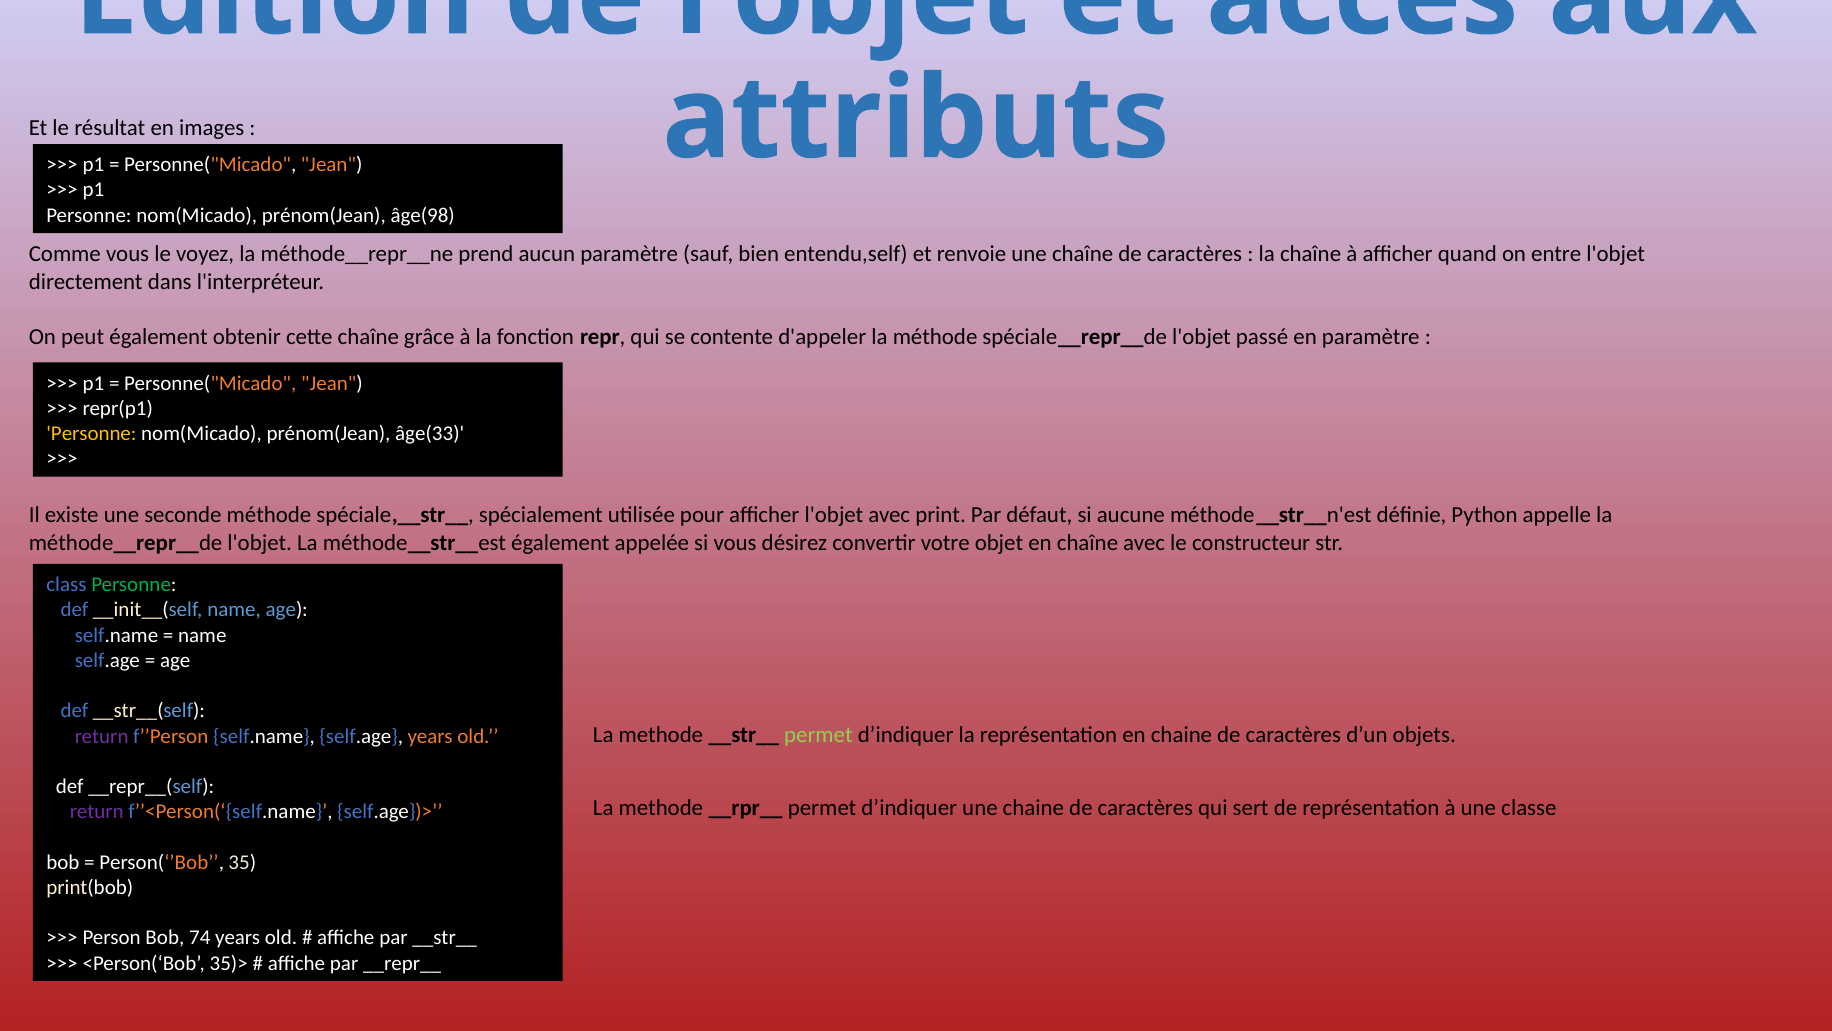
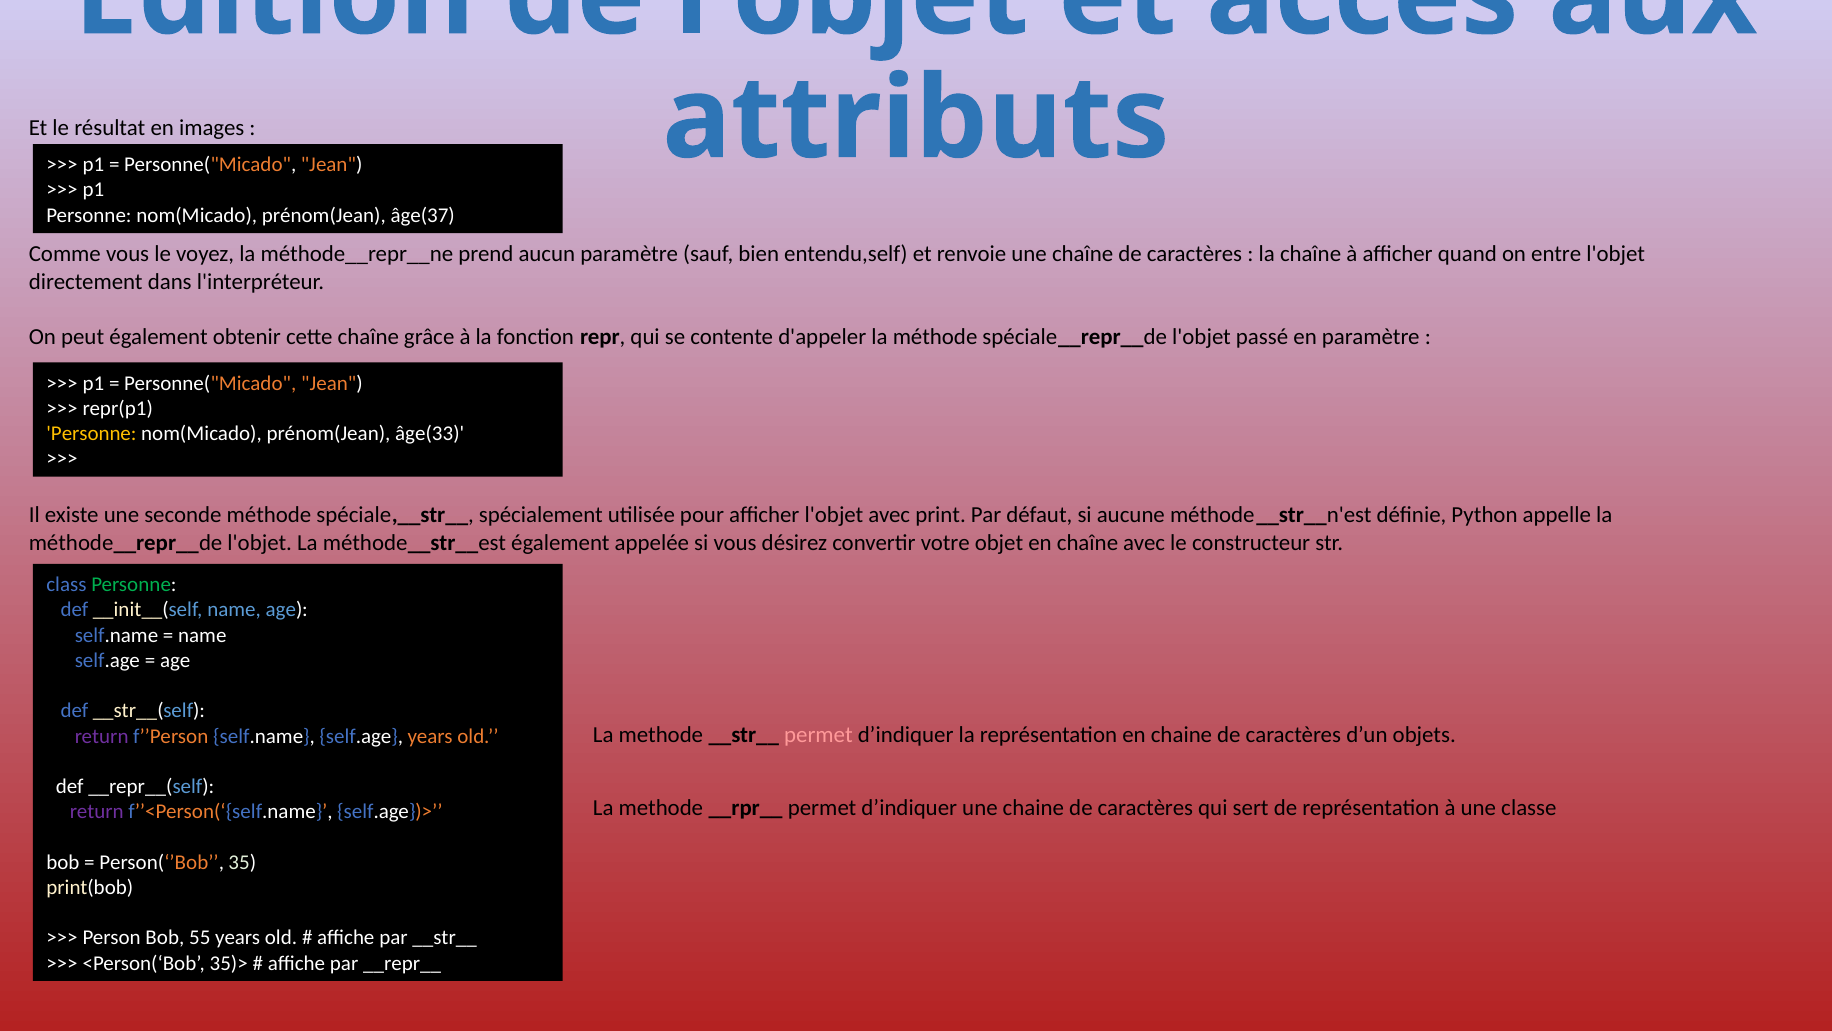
âge(98: âge(98 -> âge(37
permet at (818, 735) colour: light green -> pink
74: 74 -> 55
